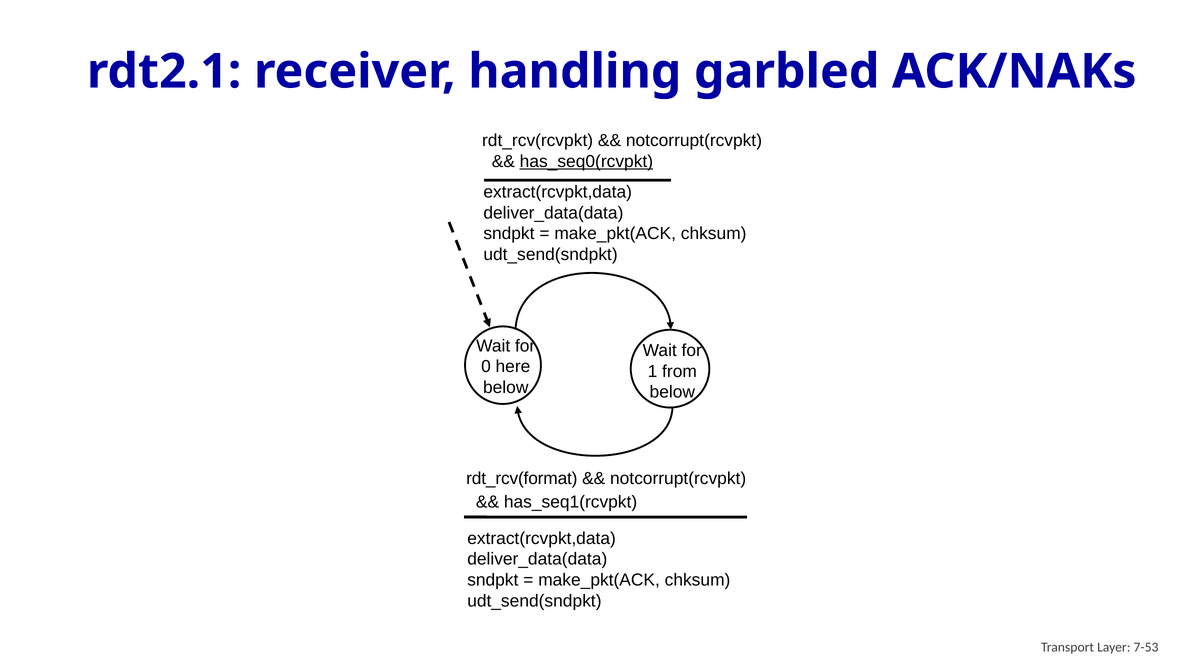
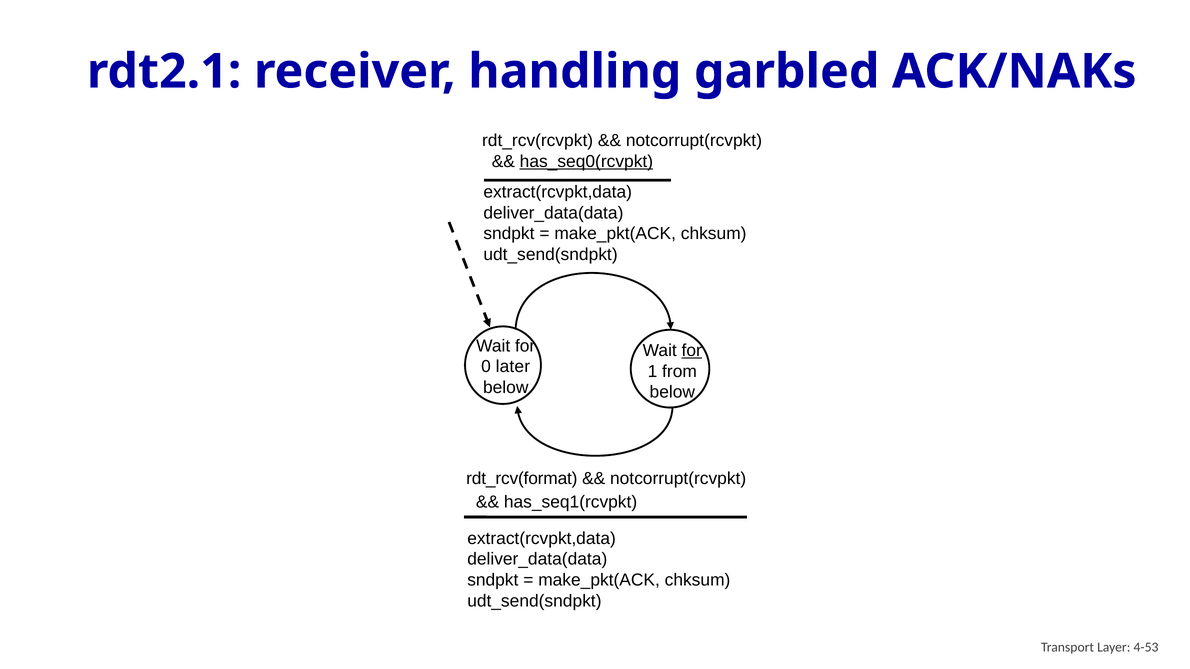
for at (692, 351) underline: none -> present
here: here -> later
7-53: 7-53 -> 4-53
